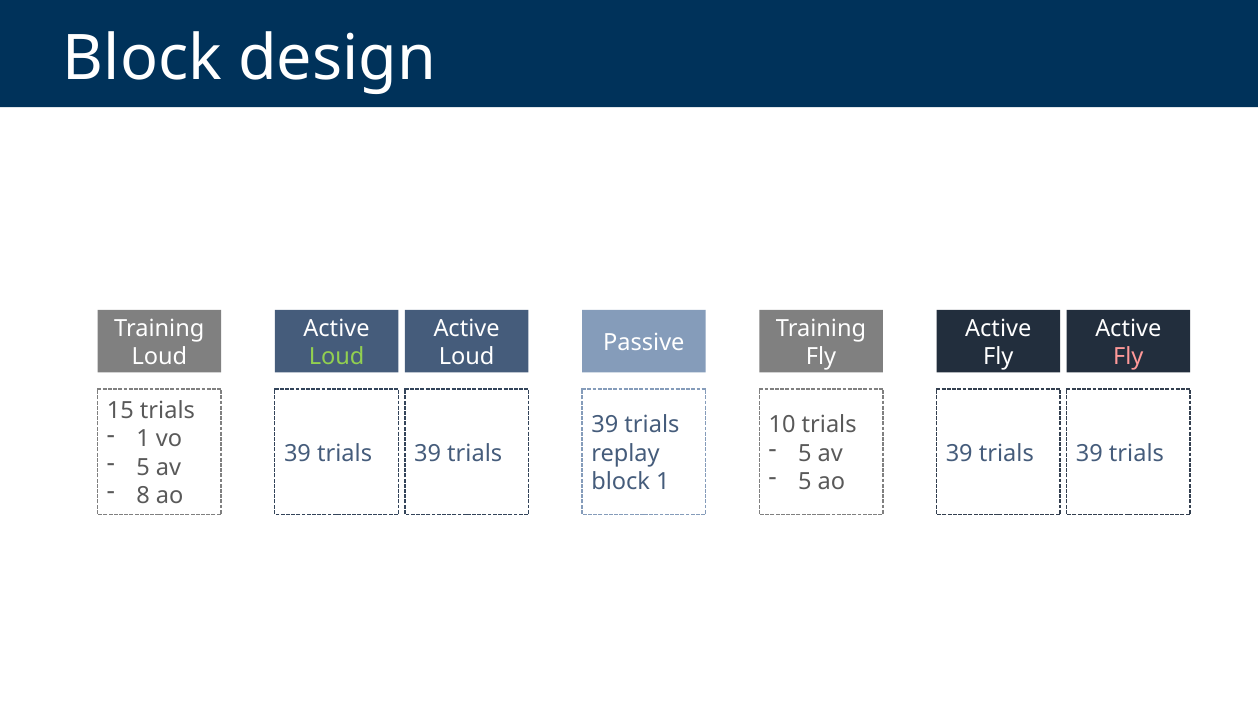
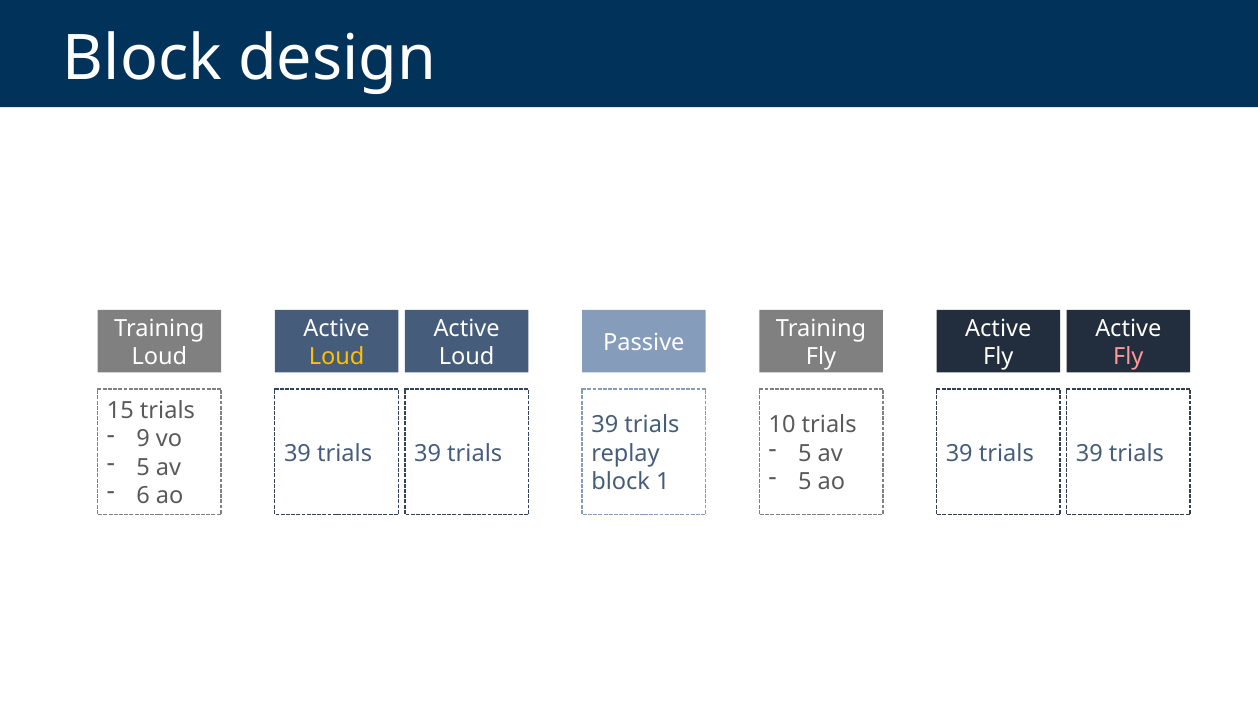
Loud at (337, 357) colour: light green -> yellow
1 at (143, 439): 1 -> 9
8: 8 -> 6
